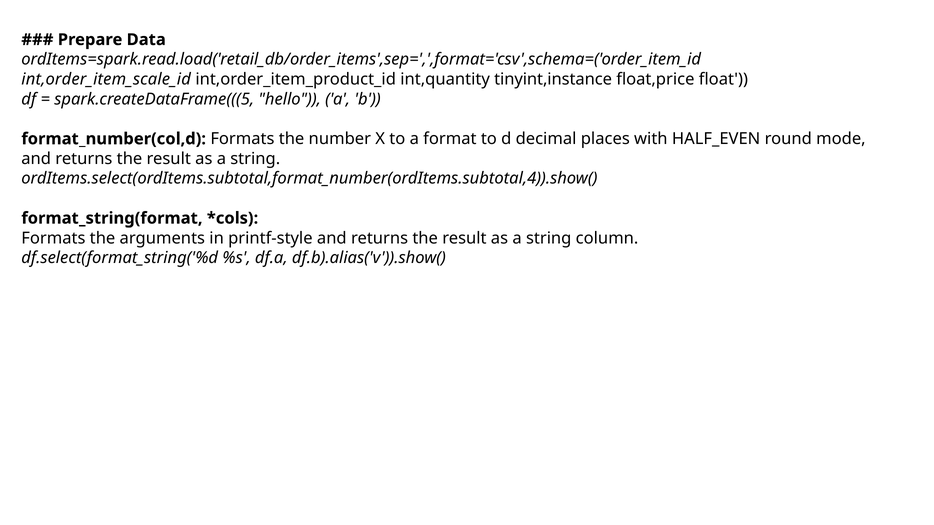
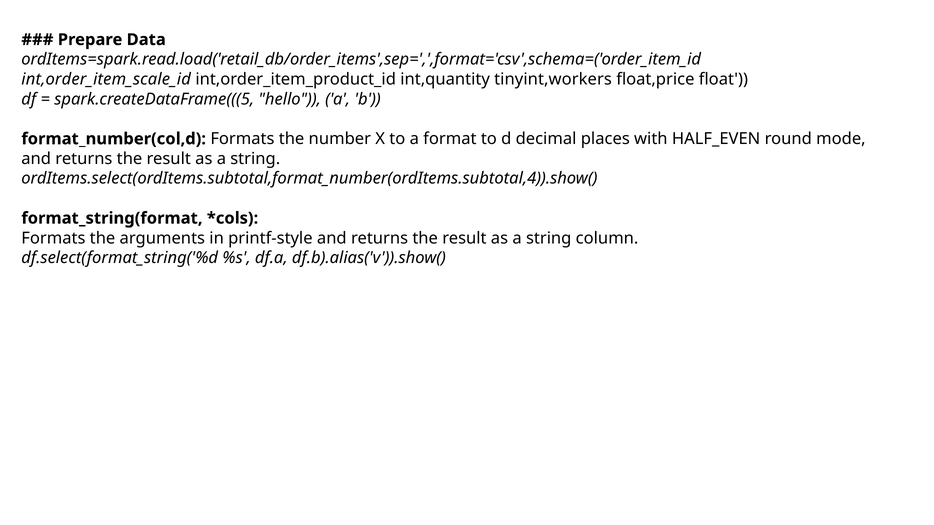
tinyint,instance: tinyint,instance -> tinyint,workers
